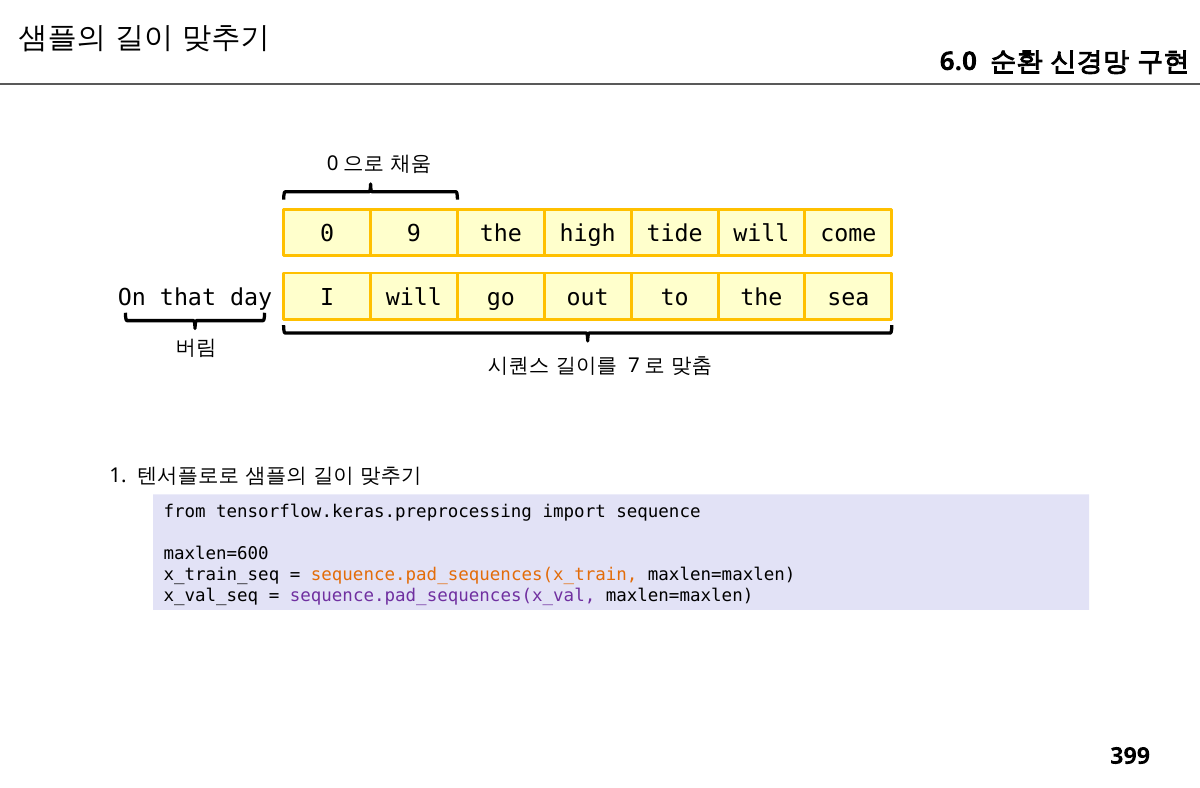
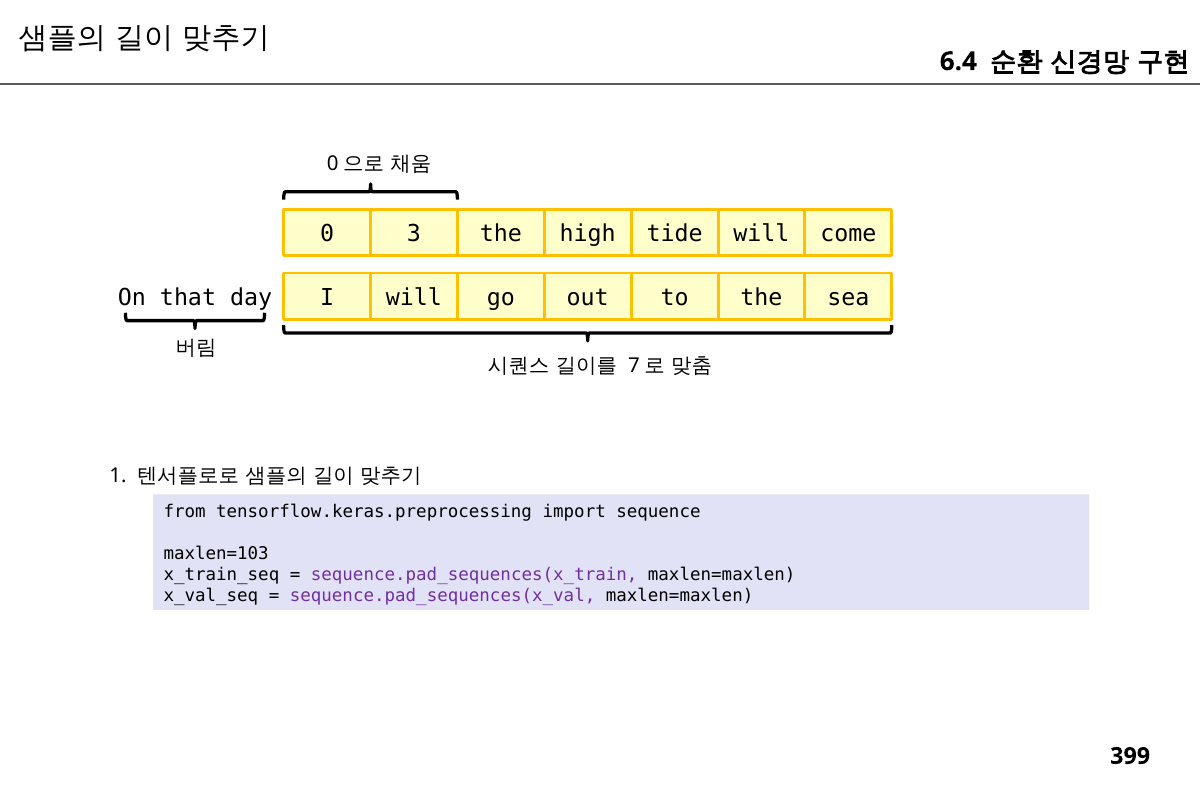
6.0: 6.0 -> 6.4
9: 9 -> 3
maxlen=600: maxlen=600 -> maxlen=103
sequence.pad_sequences(x_train colour: orange -> purple
